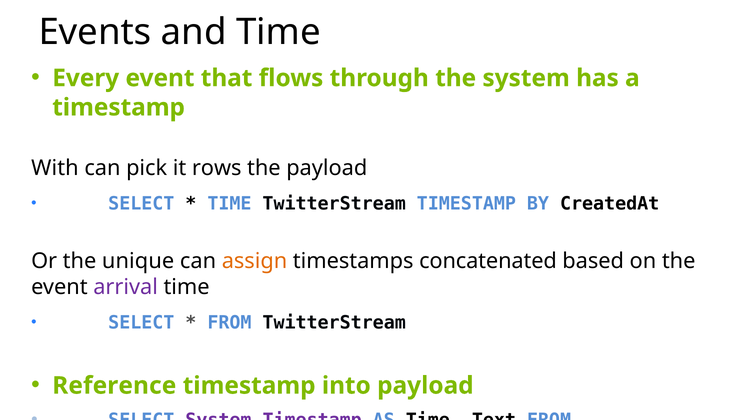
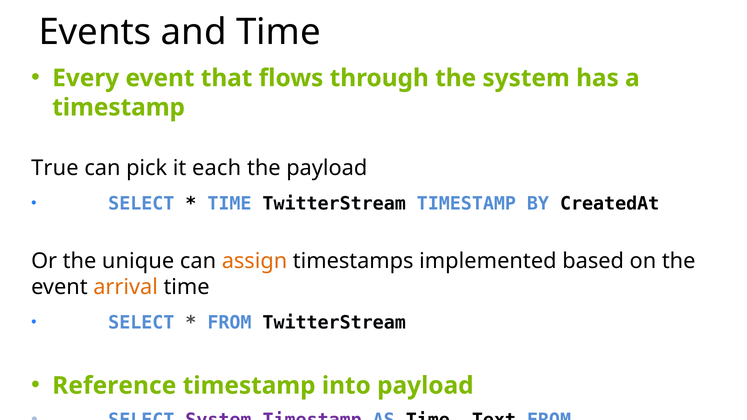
With: With -> True
rows: rows -> each
concatenated: concatenated -> implemented
arrival colour: purple -> orange
